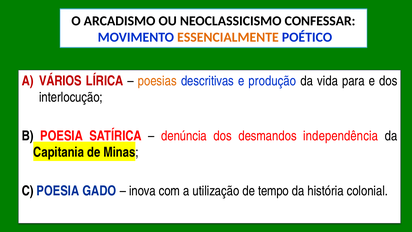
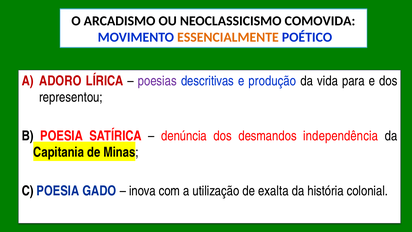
CONFESSAR: CONFESSAR -> COMOVIDA
VÁRIOS: VÁRIOS -> ADORO
poesias colour: orange -> purple
interlocução: interlocução -> representou
tempo: tempo -> exalta
